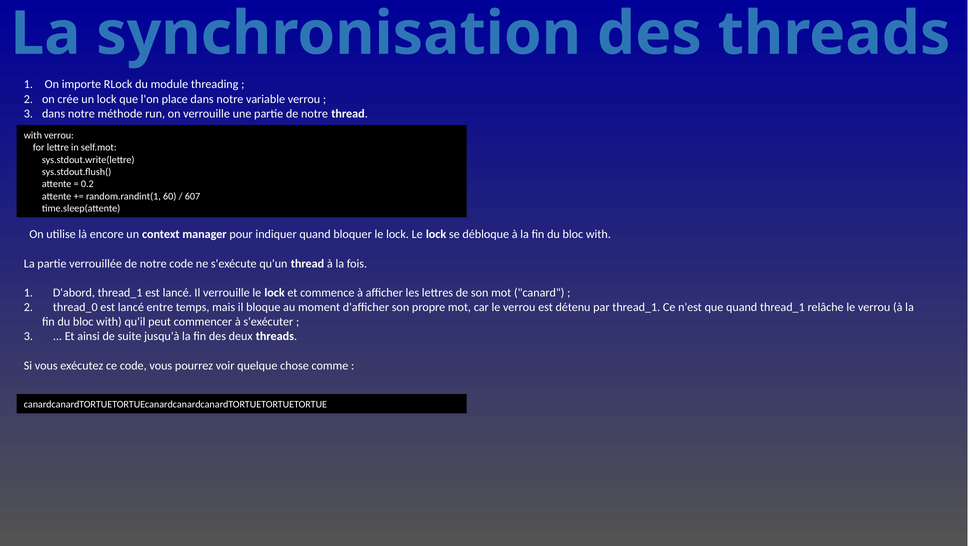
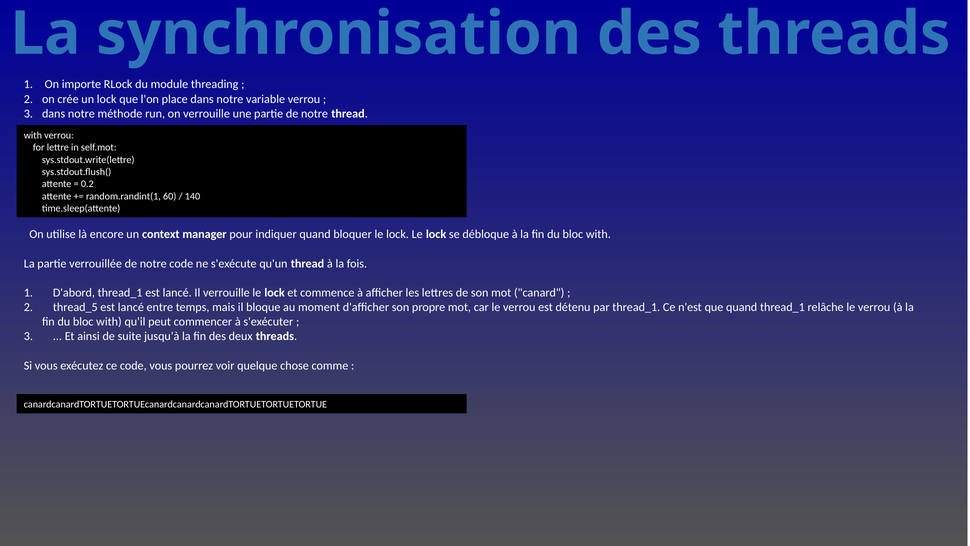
607: 607 -> 140
thread_0: thread_0 -> thread_5
